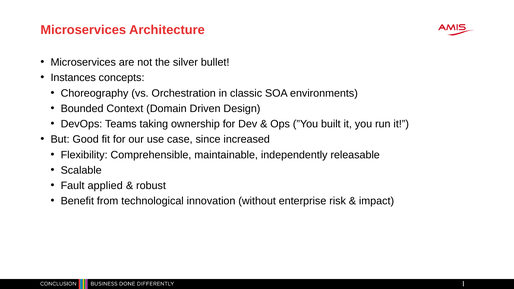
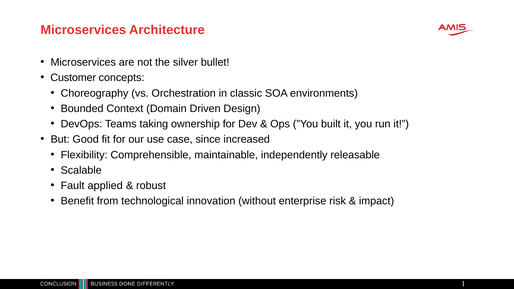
Instances: Instances -> Customer
